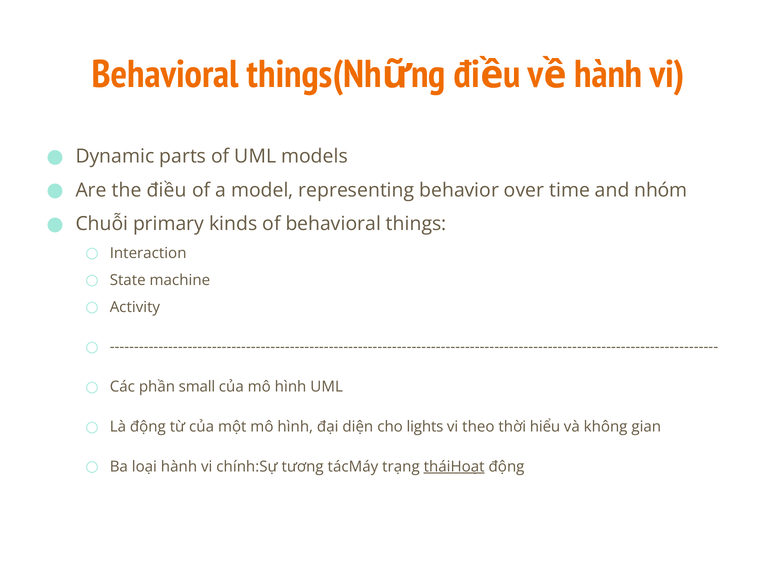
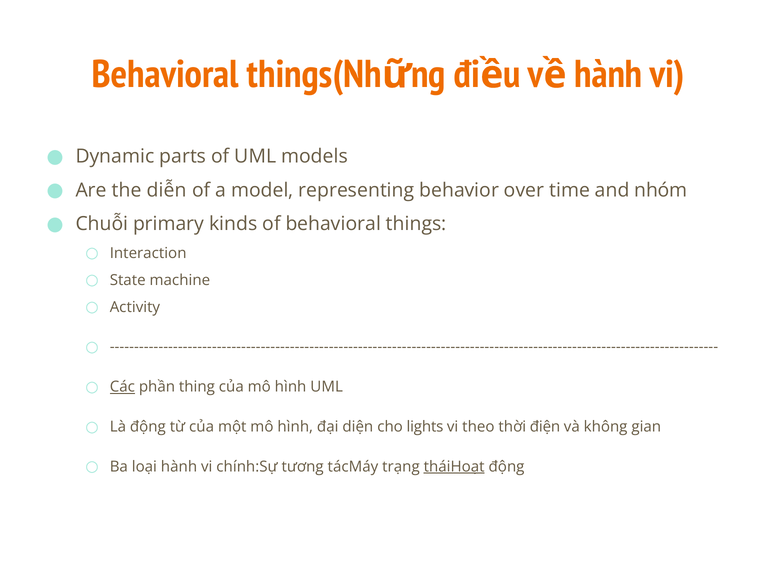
điều: điều -> diễn
Các underline: none -> present
small: small -> thing
hiểu: hiểu -> điện
